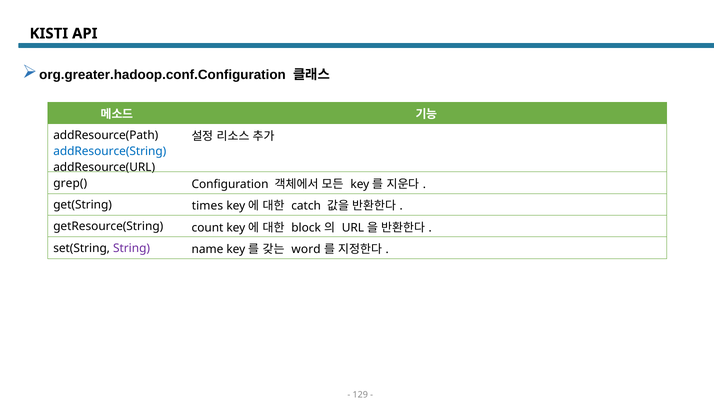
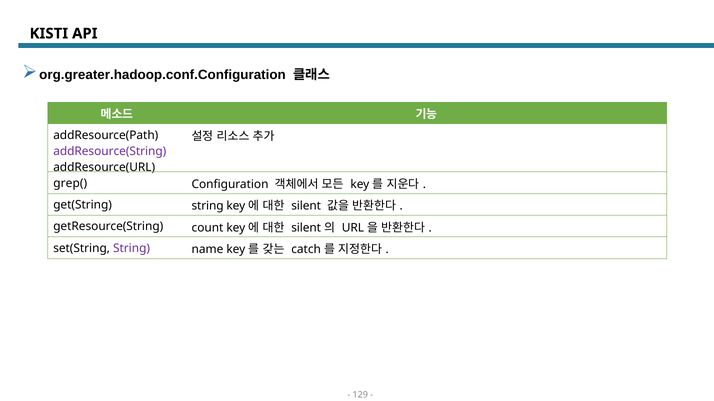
addResource(String colour: blue -> purple
get(String times: times -> string
catch at (306, 206): catch -> silent
block at (306, 228): block -> silent
word: word -> catch
